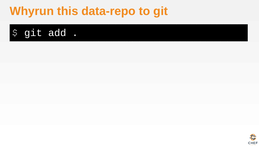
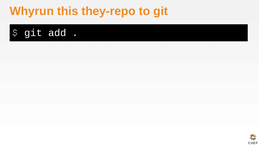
data-repo: data-repo -> they-repo
